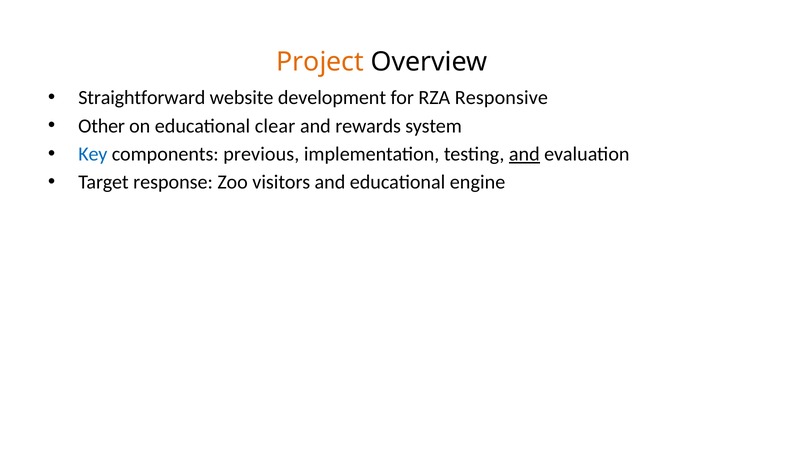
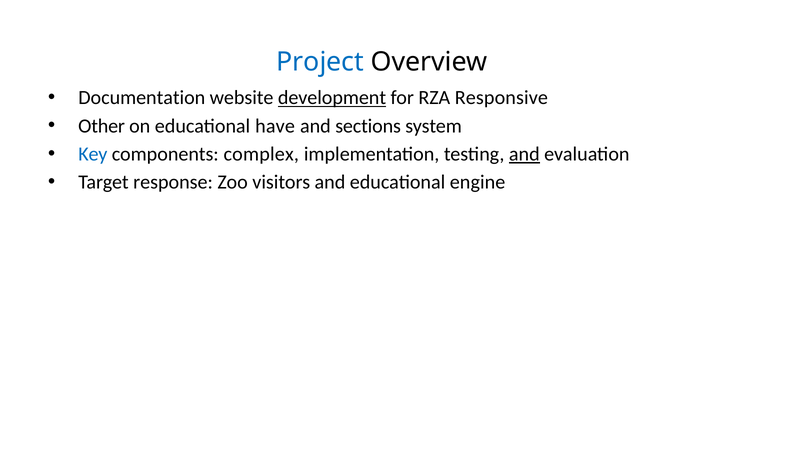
Project colour: orange -> blue
Straightforward: Straightforward -> Documentation
development underline: none -> present
clear: clear -> have
rewards: rewards -> sections
previous: previous -> complex
